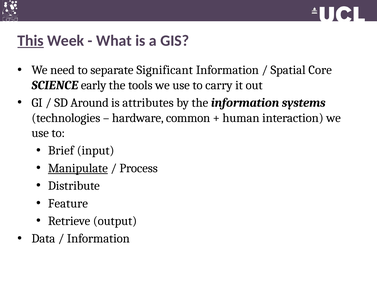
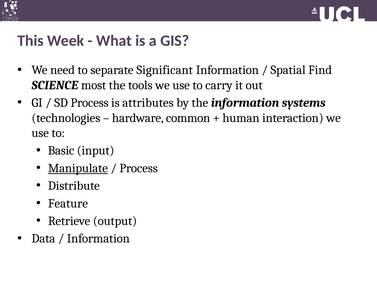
This underline: present -> none
Core: Core -> Find
early: early -> most
SD Around: Around -> Process
Brief: Brief -> Basic
